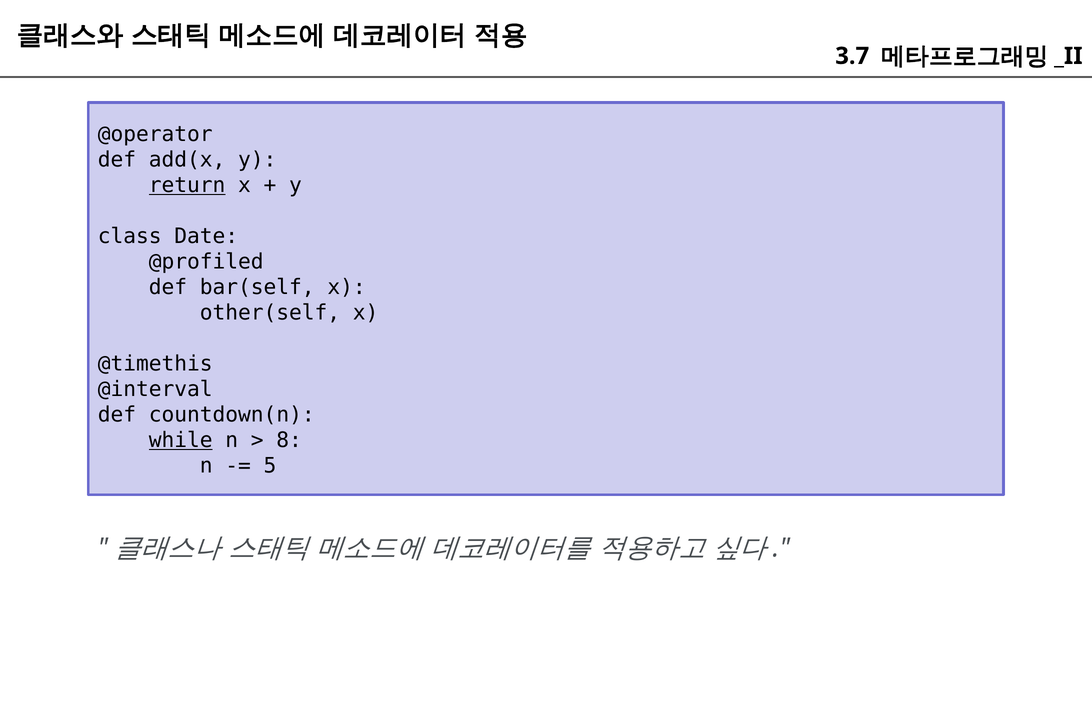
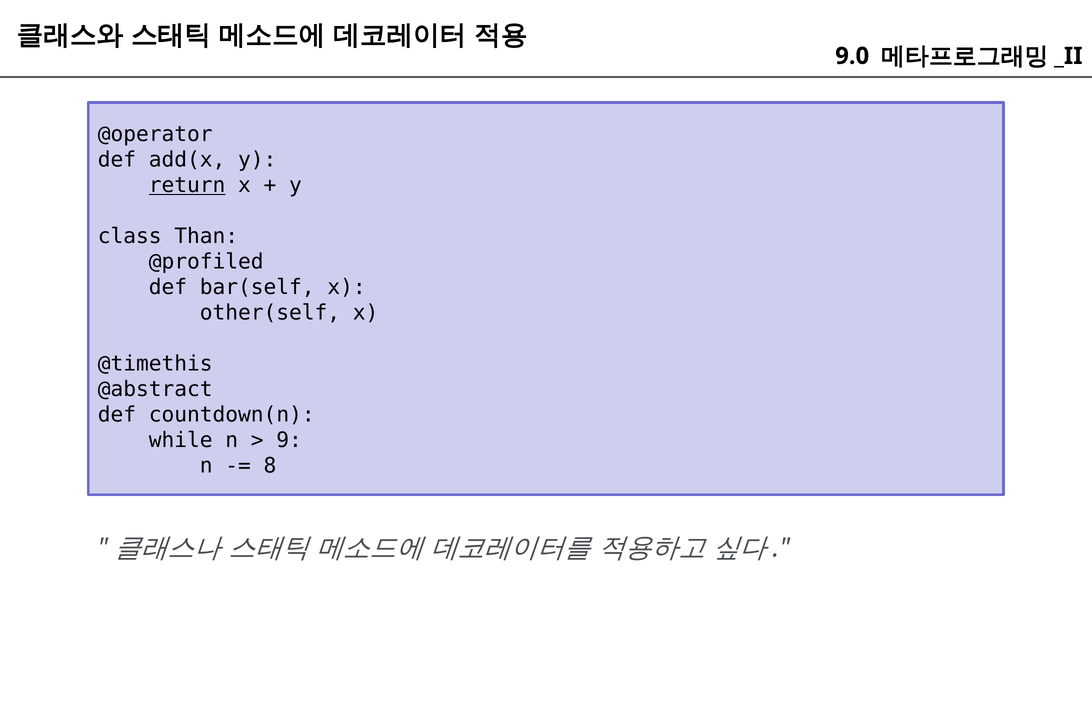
3.7: 3.7 -> 9.0
Date: Date -> Than
@interval: @interval -> @abstract
while underline: present -> none
8: 8 -> 9
5: 5 -> 8
